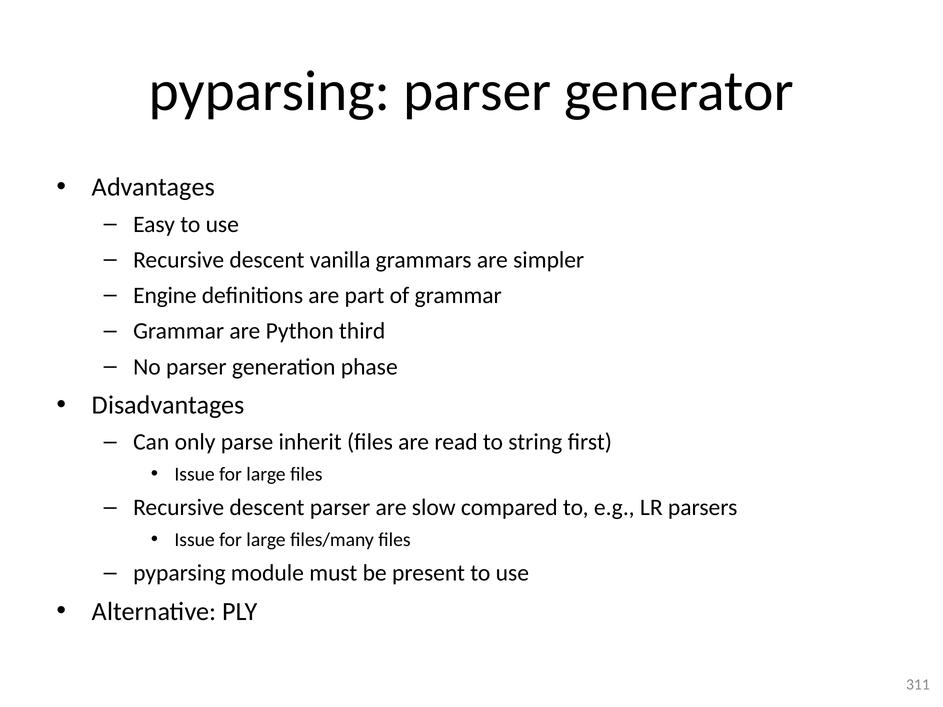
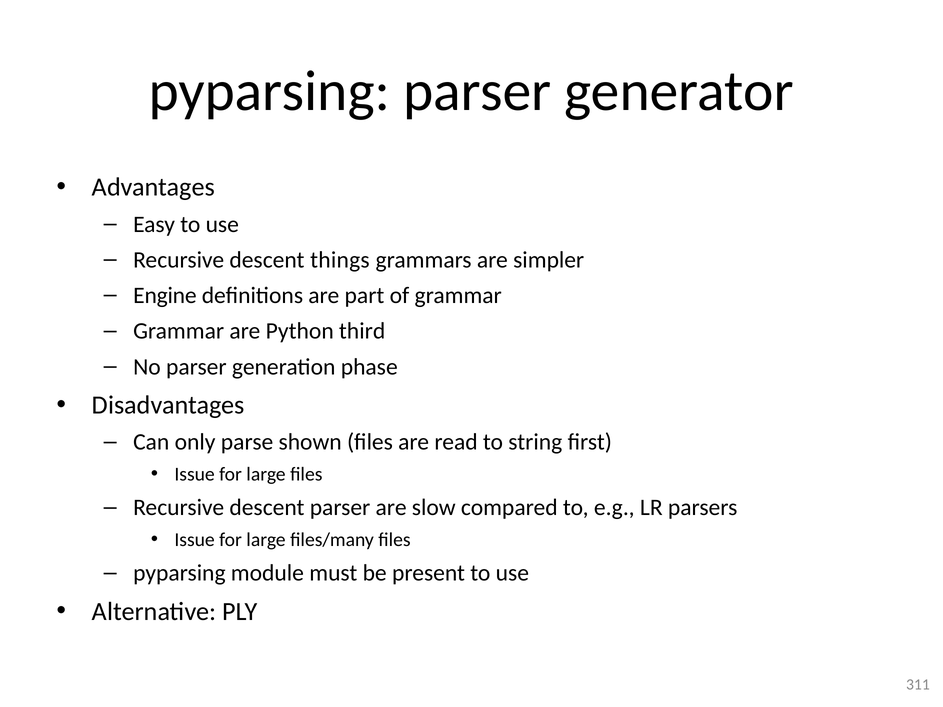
vanilla: vanilla -> things
inherit: inherit -> shown
